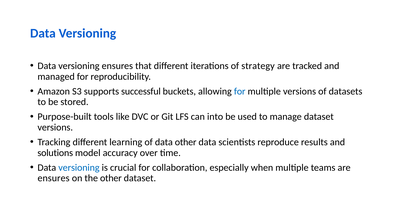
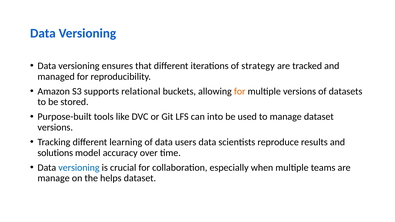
successful: successful -> relational
for at (240, 91) colour: blue -> orange
data other: other -> users
ensures at (54, 178): ensures -> manage
the other: other -> helps
